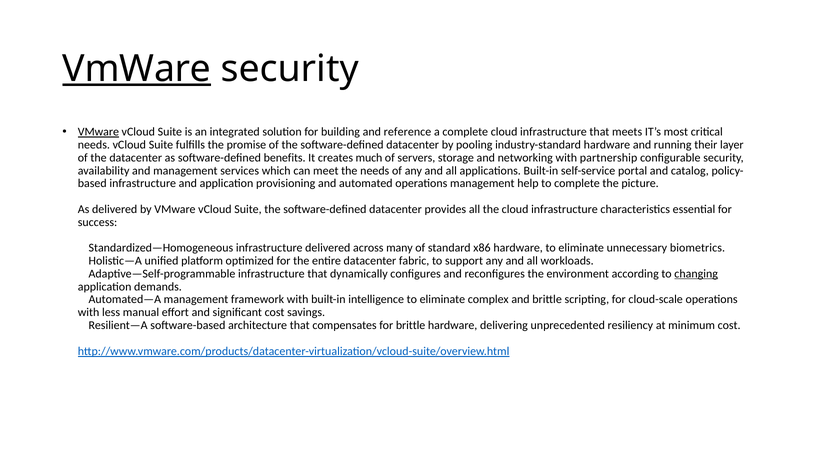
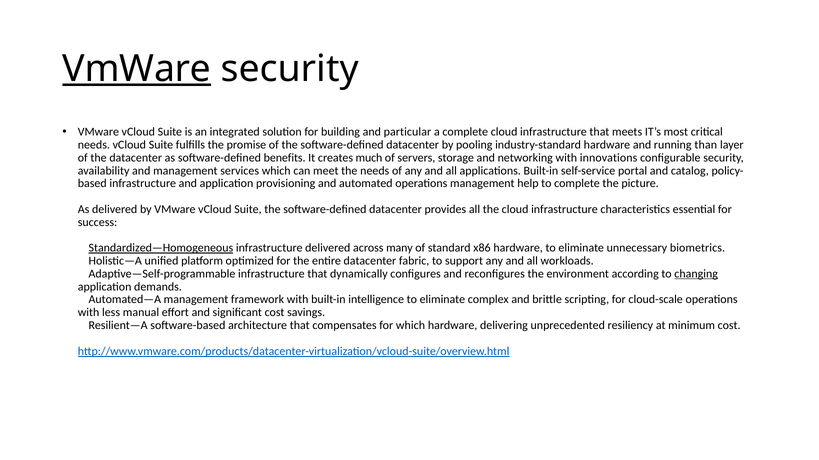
VMware at (98, 132) underline: present -> none
reference: reference -> particular
their: their -> than
partnership: partnership -> innovations
Standardized—Homogeneous underline: none -> present
for brittle: brittle -> which
